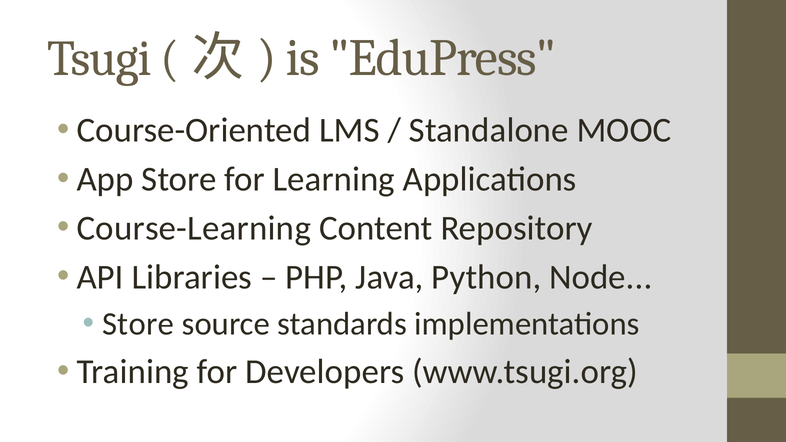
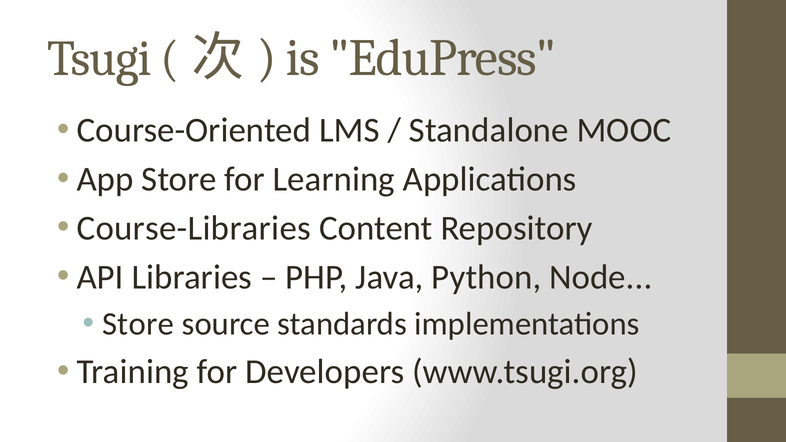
Course-Learning: Course-Learning -> Course-Libraries
